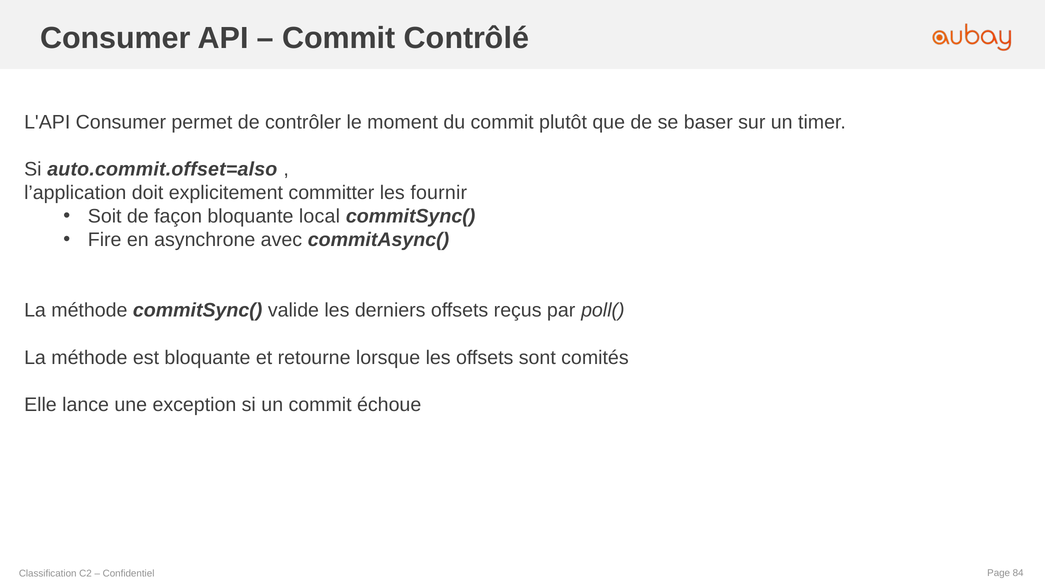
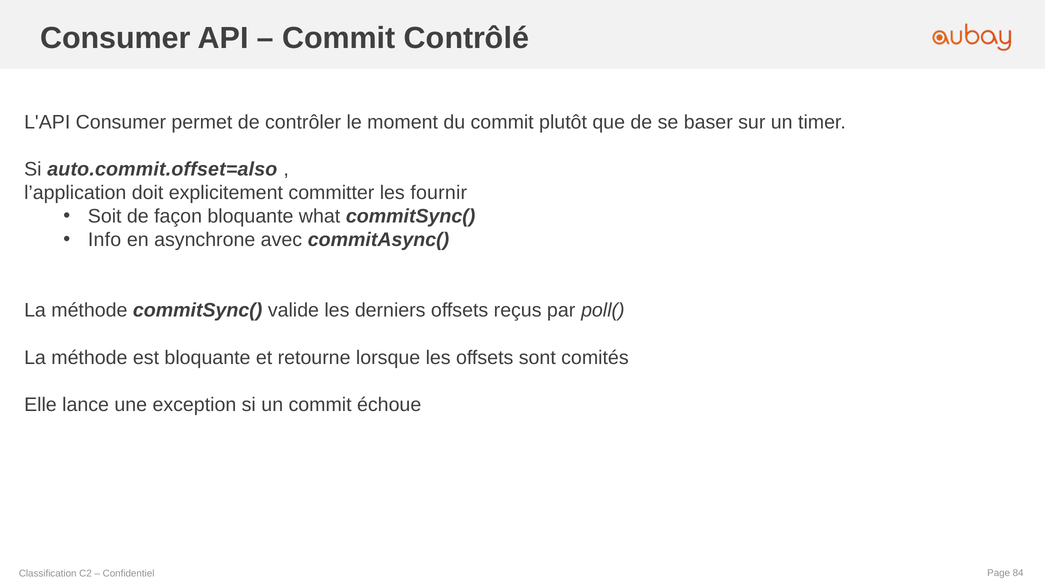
local: local -> what
Fire: Fire -> Info
